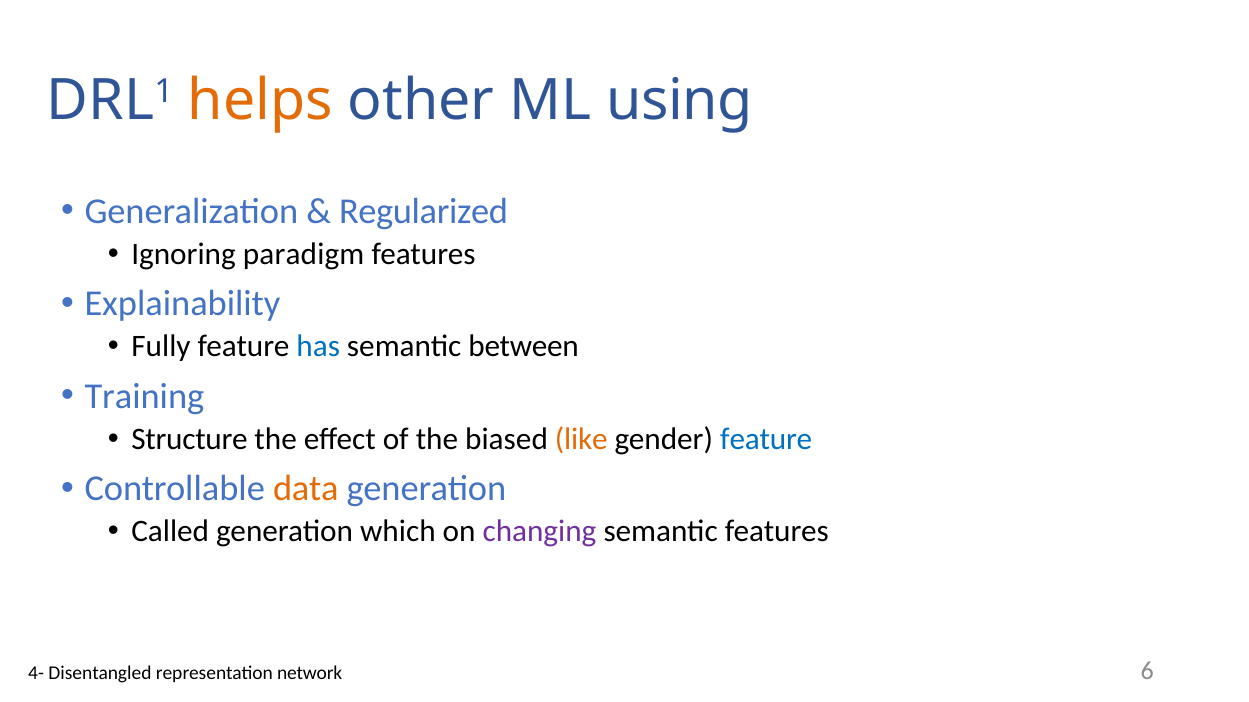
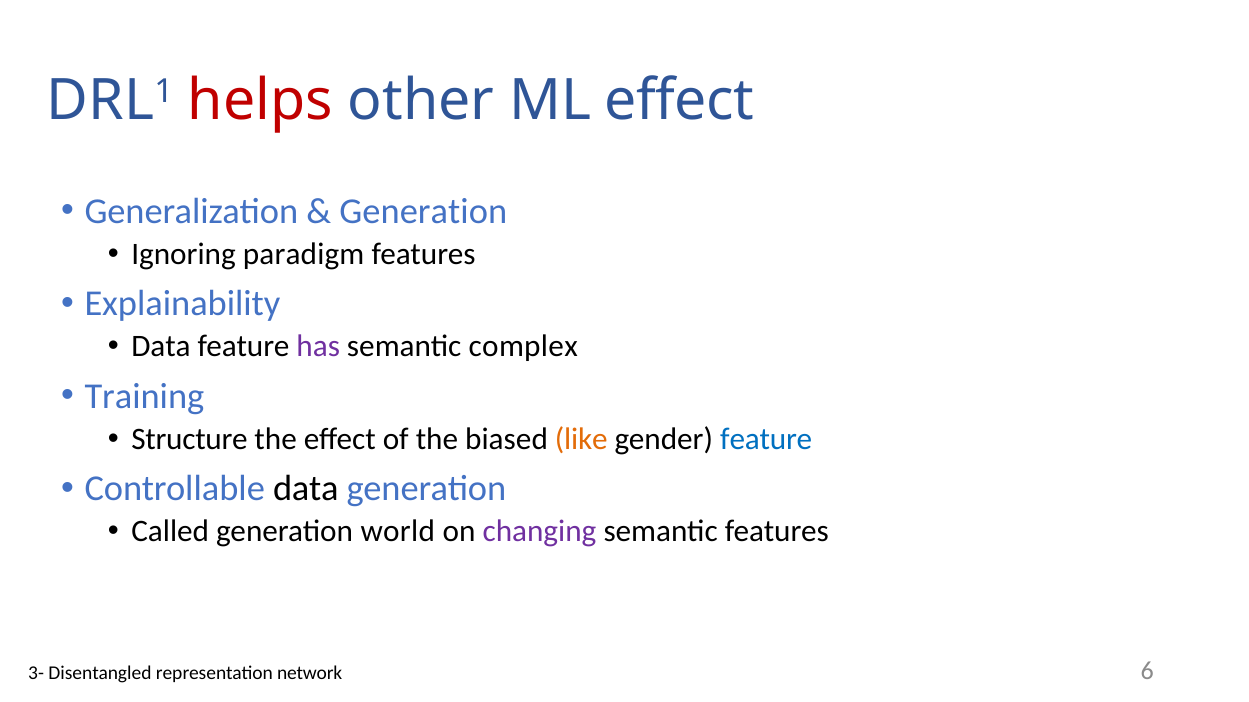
helps colour: orange -> red
ML using: using -> effect
Regularized at (424, 211): Regularized -> Generation
Fully at (161, 347): Fully -> Data
has colour: blue -> purple
between: between -> complex
data at (306, 489) colour: orange -> black
which: which -> world
4-: 4- -> 3-
